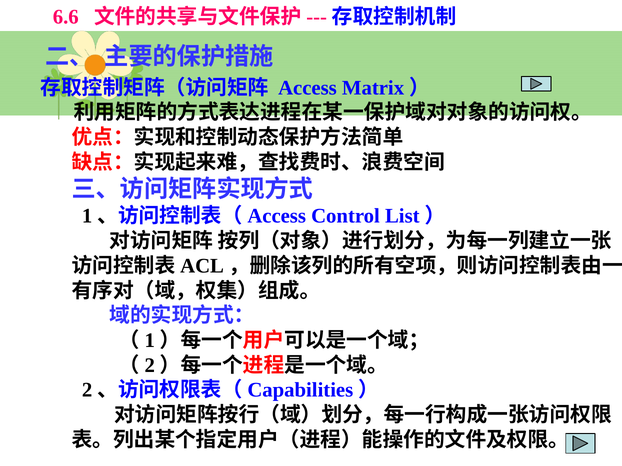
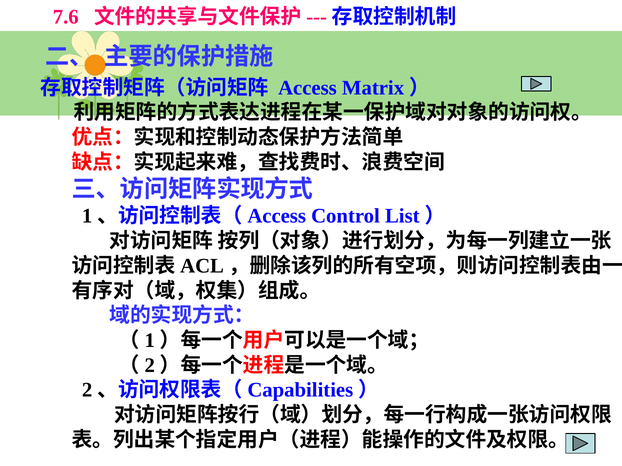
6.6: 6.6 -> 7.6
